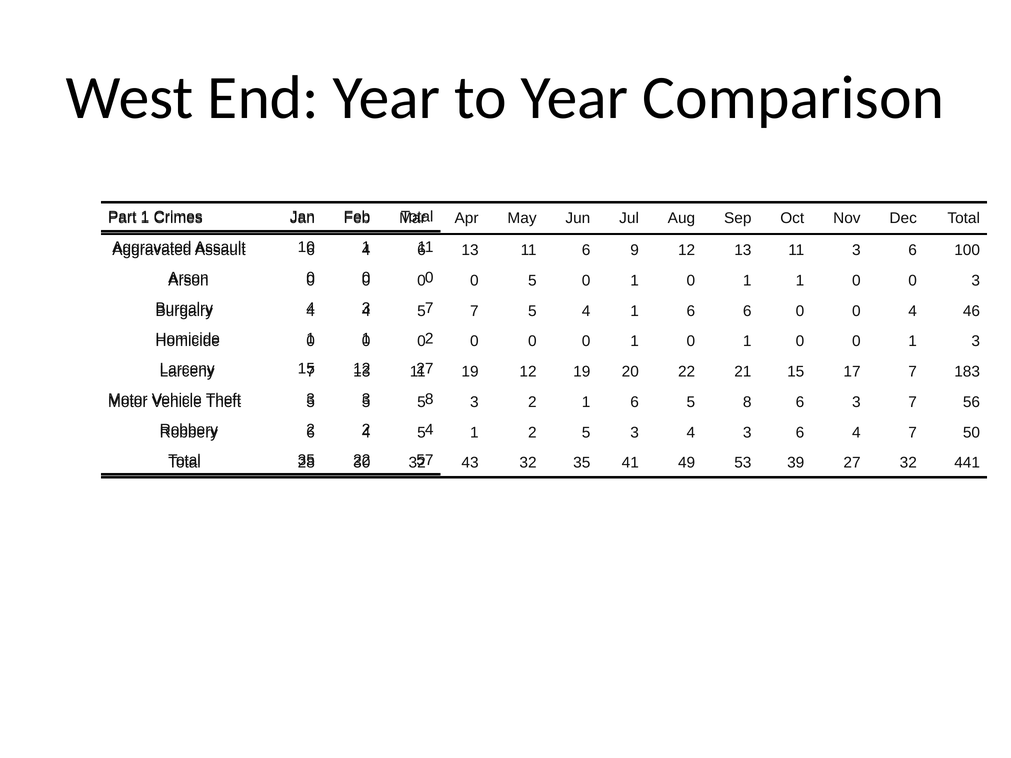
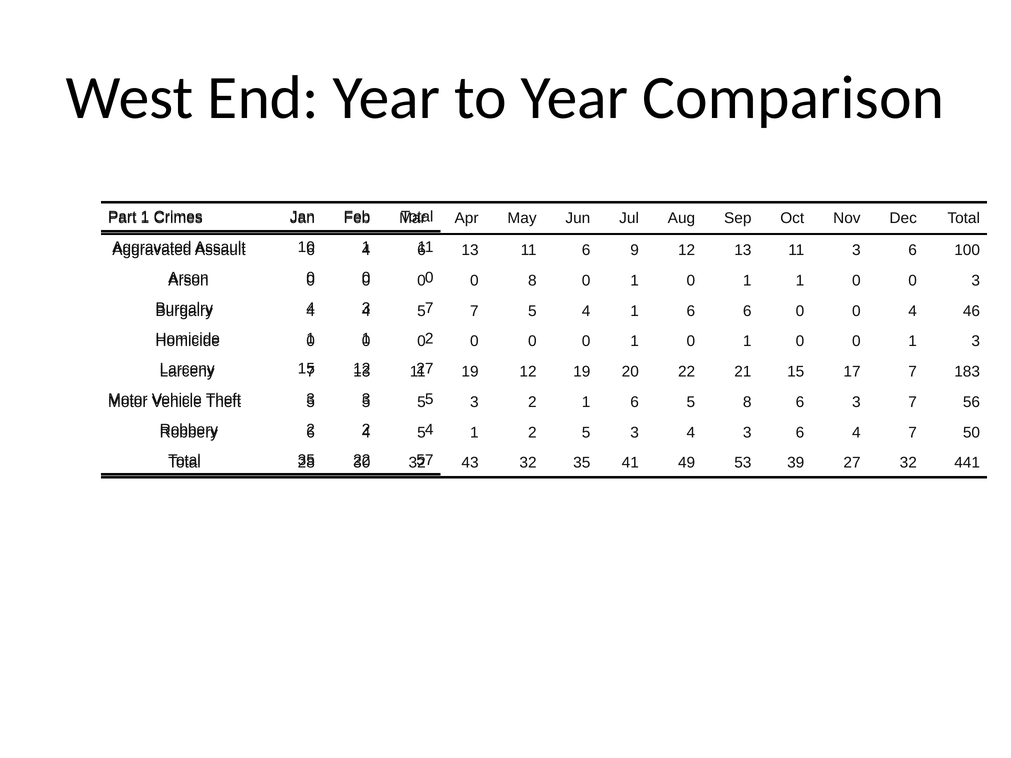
0 5: 5 -> 8
8 at (429, 399): 8 -> 5
